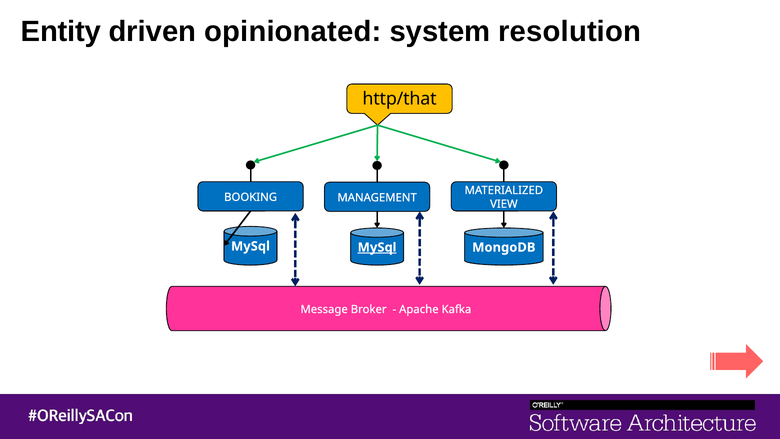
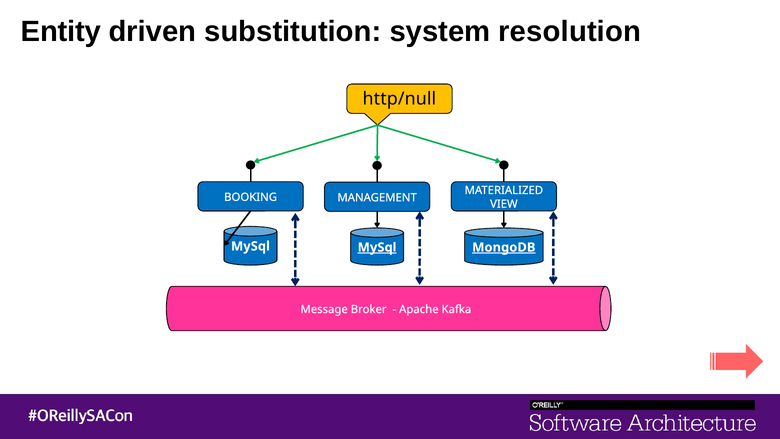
opinionated: opinionated -> substitution
http/that: http/that -> http/null
MongoDB underline: none -> present
